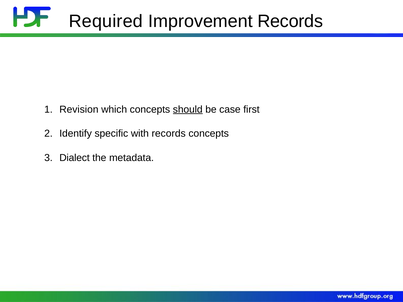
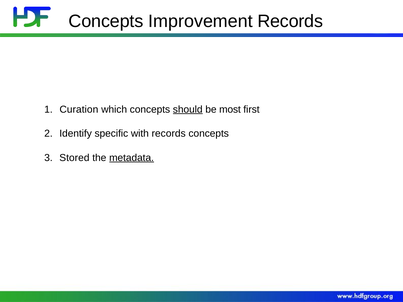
Required at (106, 21): Required -> Concepts
Revision: Revision -> Curation
case: case -> most
Dialect: Dialect -> Stored
metadata underline: none -> present
